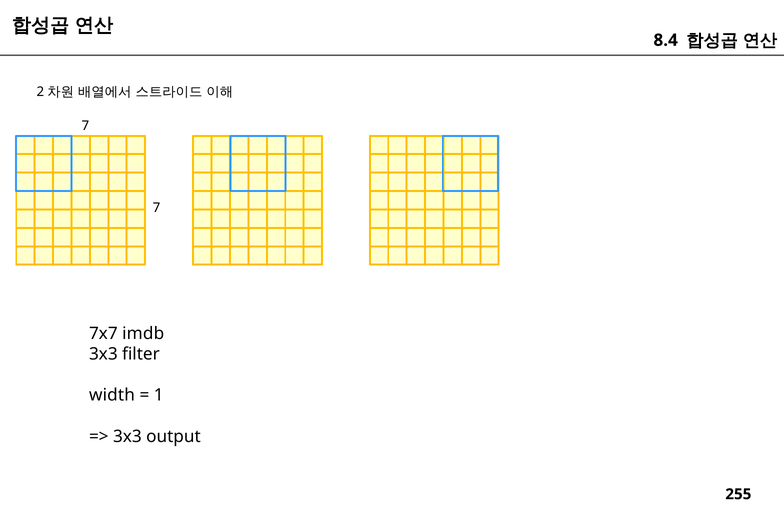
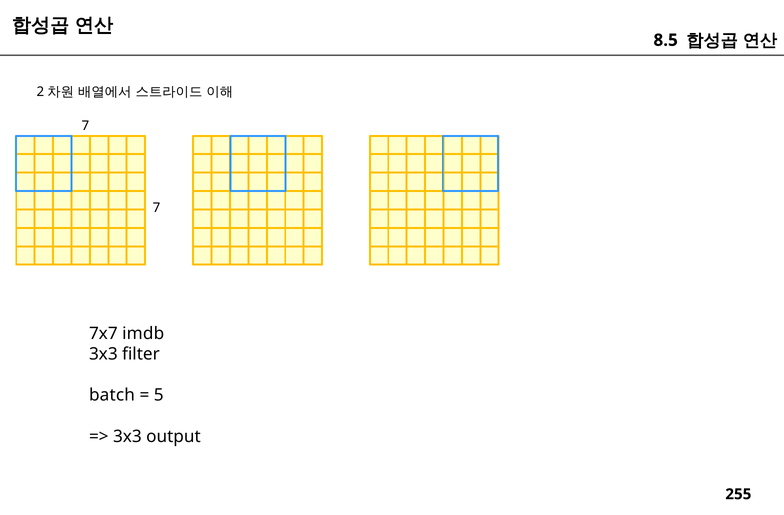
8.4: 8.4 -> 8.5
width: width -> batch
1: 1 -> 5
